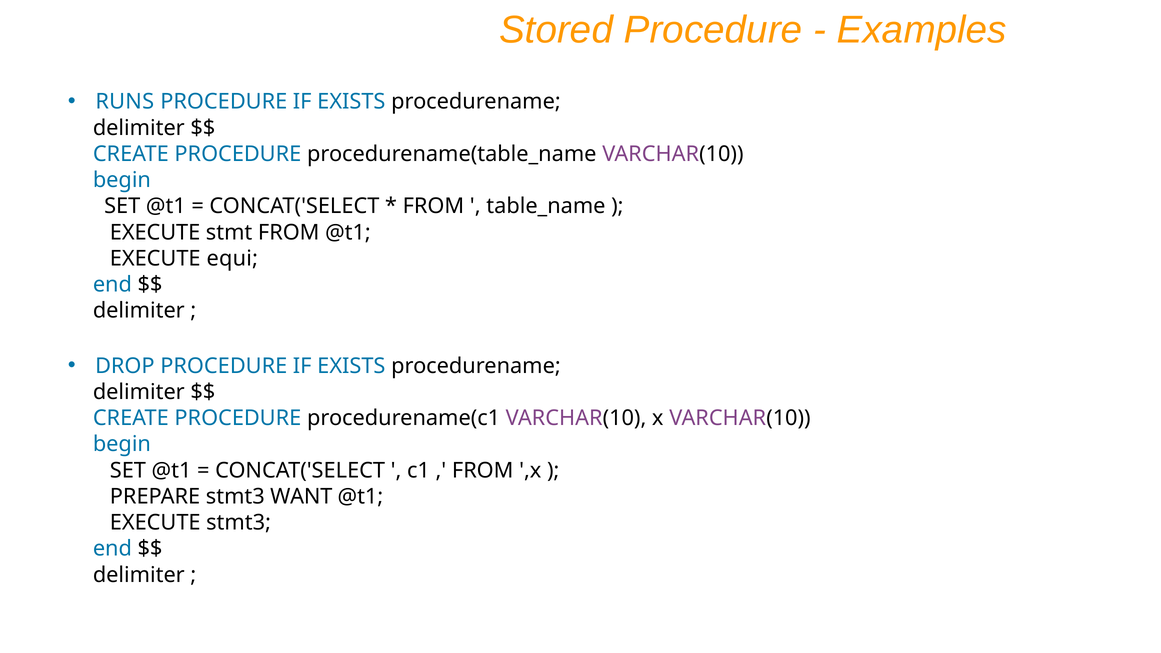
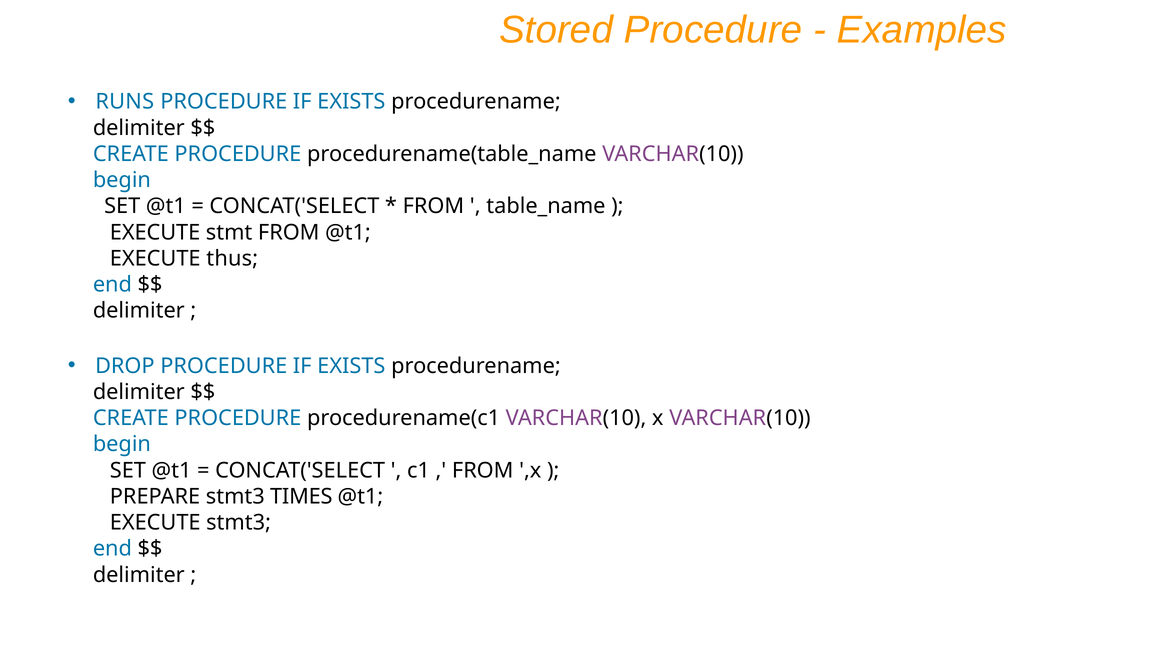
equi: equi -> thus
WANT: WANT -> TIMES
